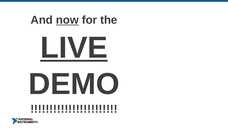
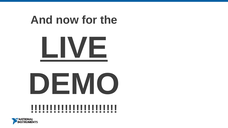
now underline: present -> none
